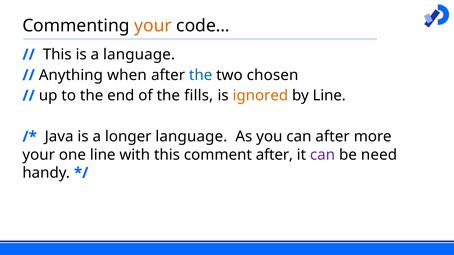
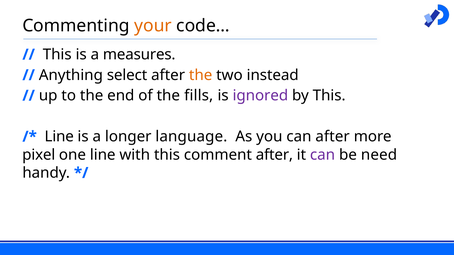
a language: language -> measures
when: when -> select
the at (201, 75) colour: blue -> orange
chosen: chosen -> instead
ignored colour: orange -> purple
by Line: Line -> This
Java at (59, 137): Java -> Line
your at (39, 155): your -> pixel
